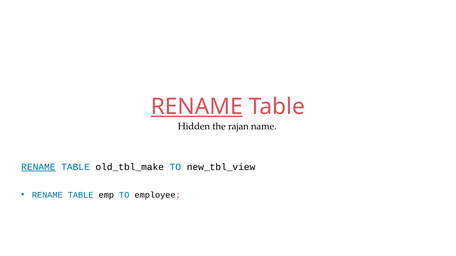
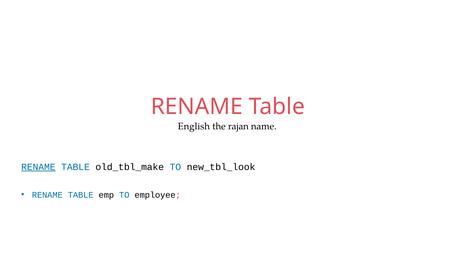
RENAME at (197, 107) underline: present -> none
Hidden: Hidden -> English
new_tbl_view: new_tbl_view -> new_tbl_look
